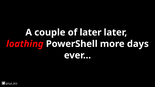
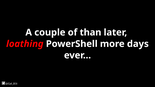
of later: later -> than
